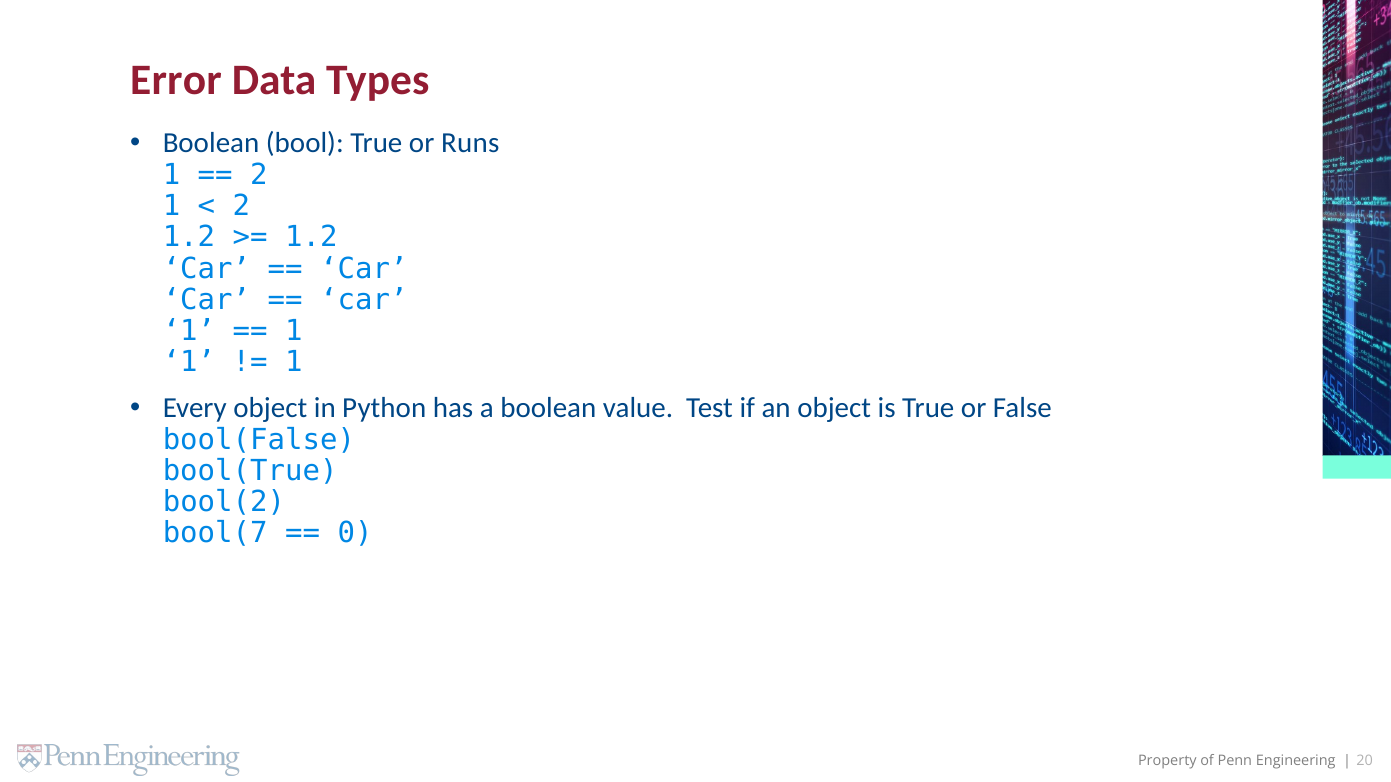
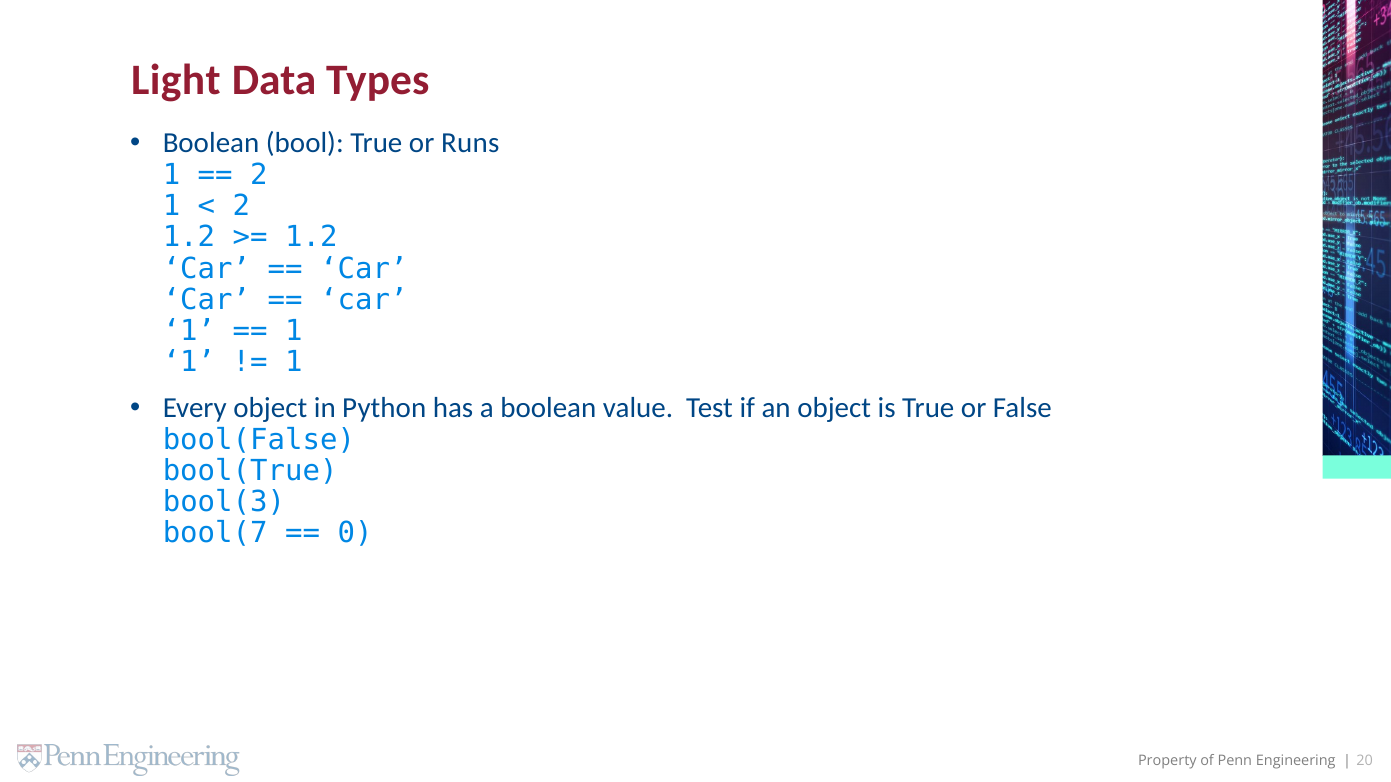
Error: Error -> Light
bool(2: bool(2 -> bool(3
